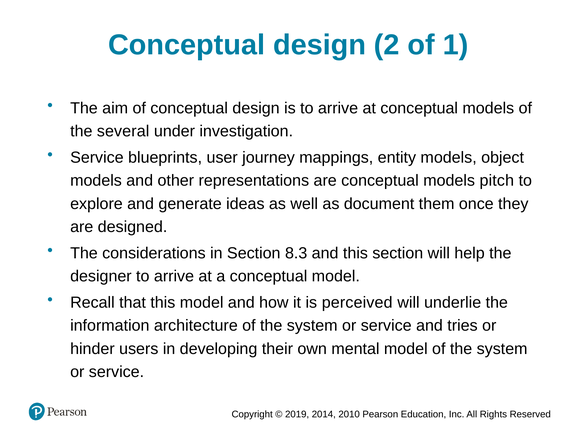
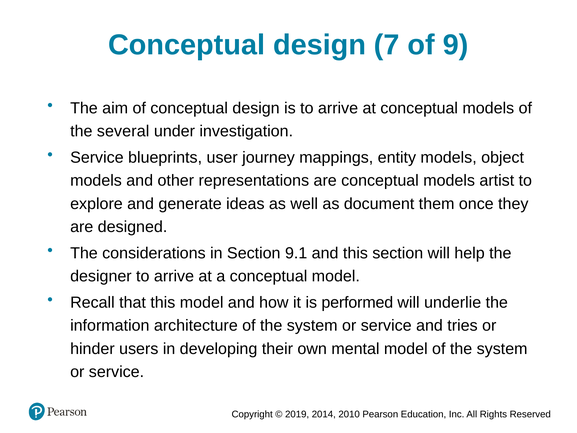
2: 2 -> 7
1: 1 -> 9
pitch: pitch -> artist
8.3: 8.3 -> 9.1
perceived: perceived -> performed
